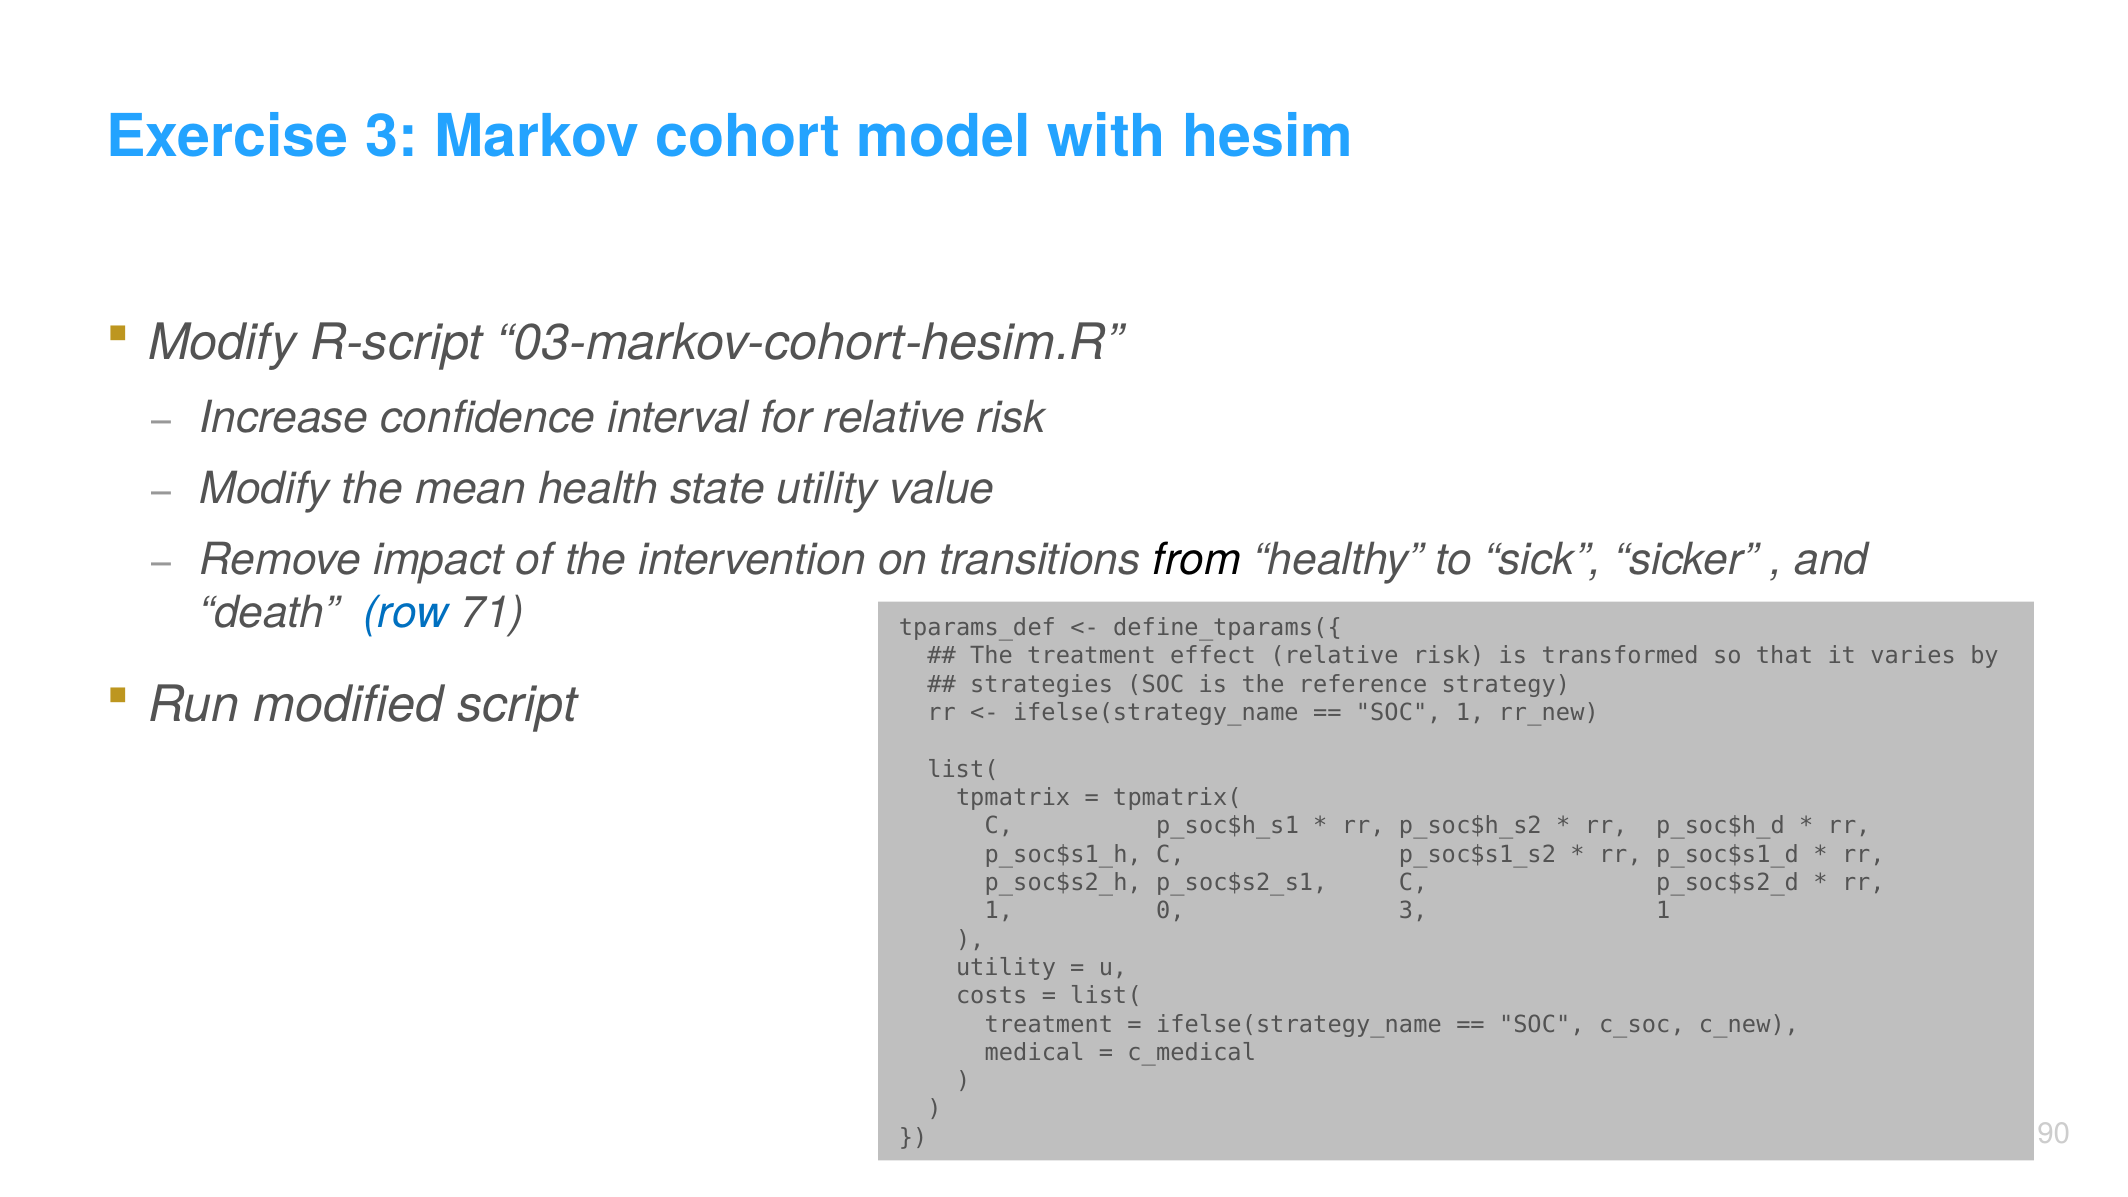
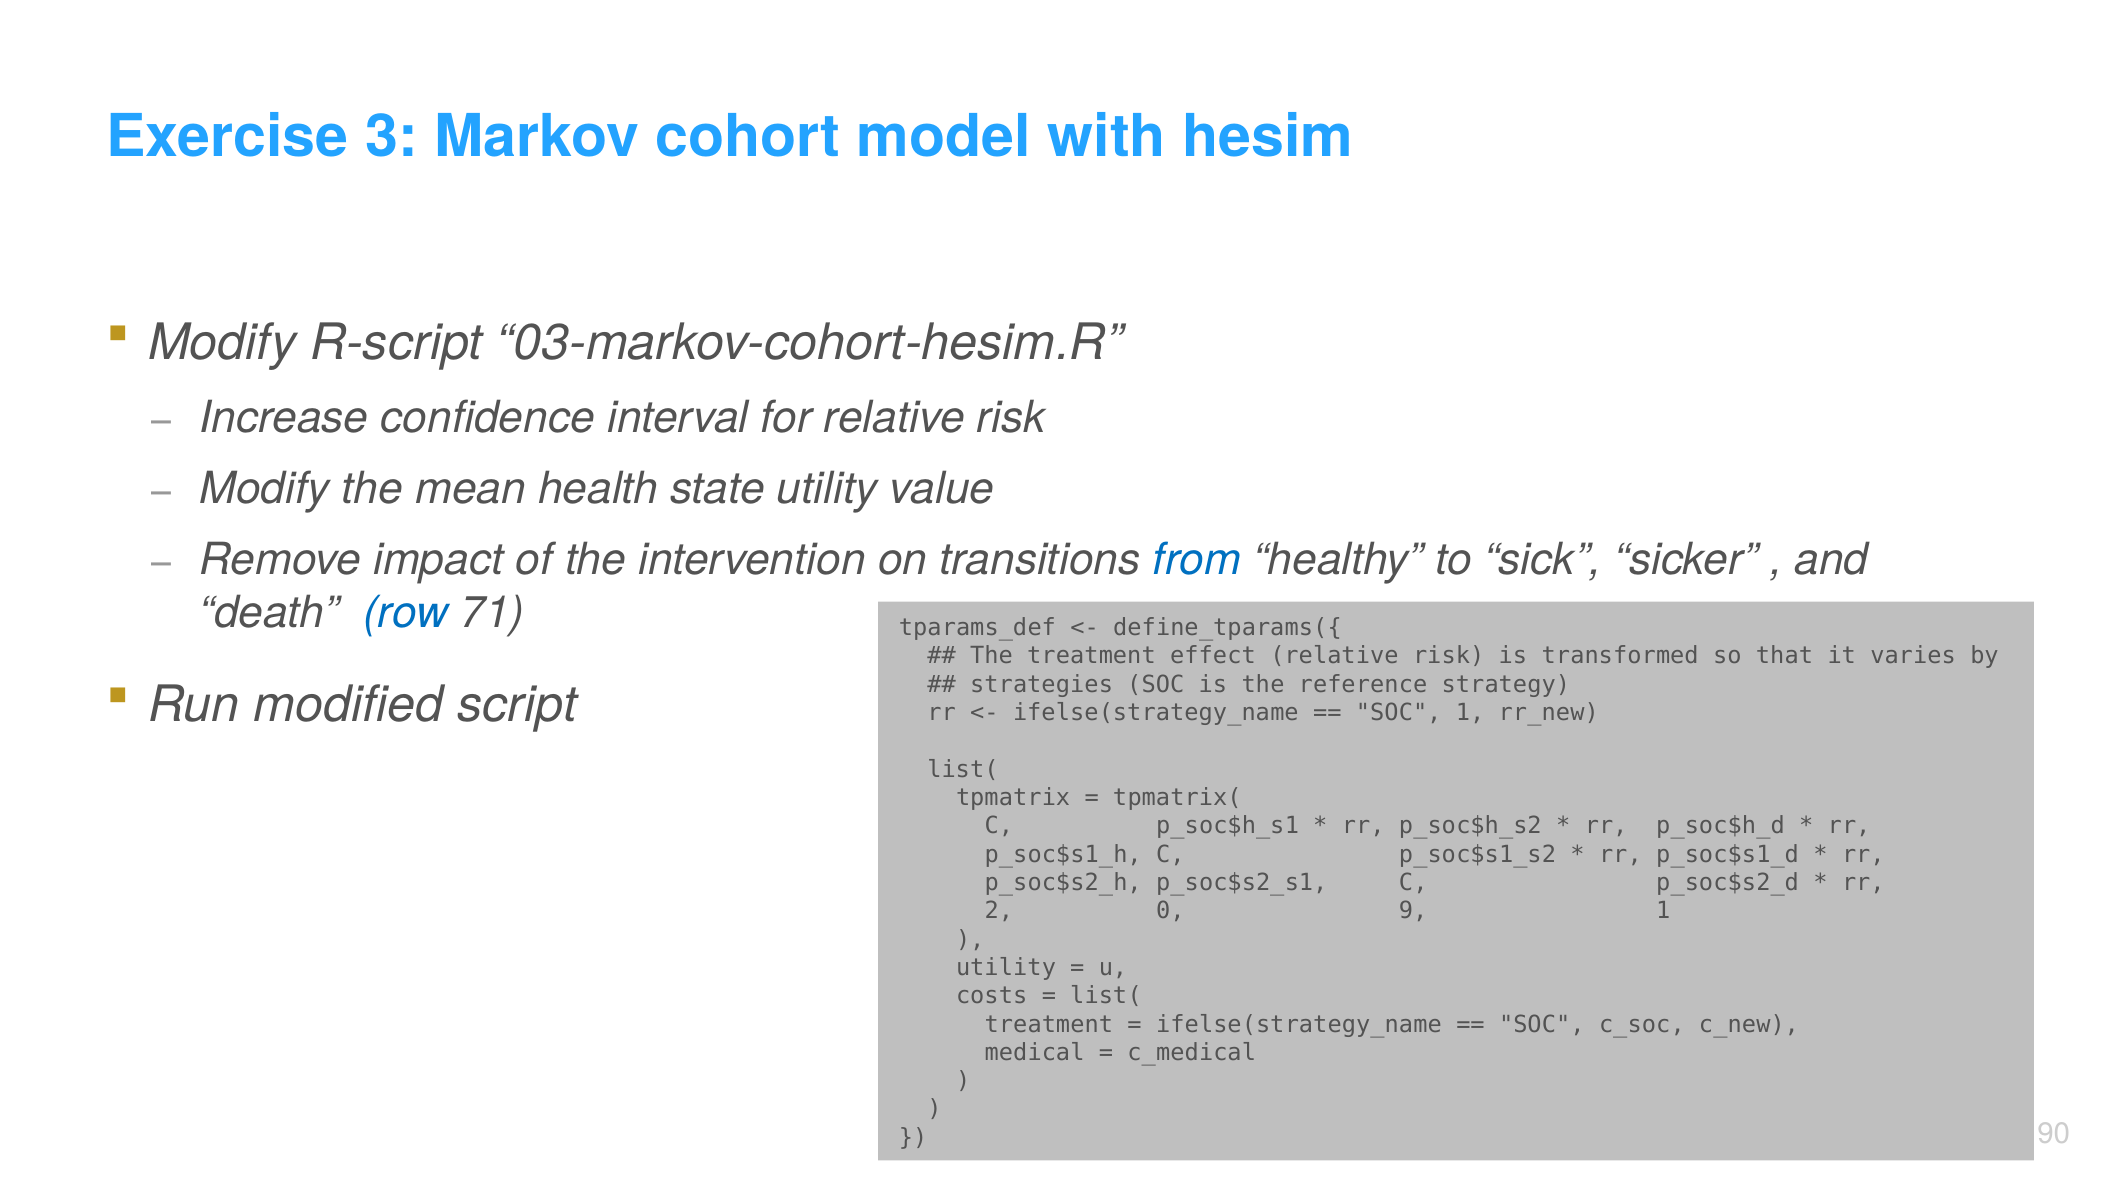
from colour: black -> blue
1 at (999, 911): 1 -> 2
0 3: 3 -> 9
